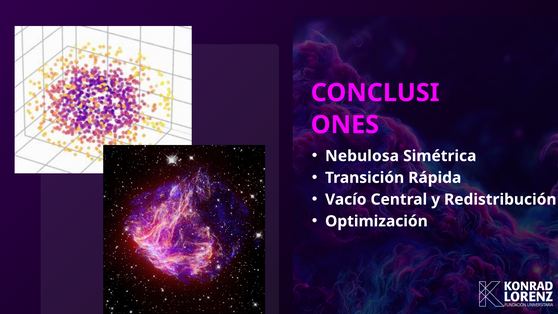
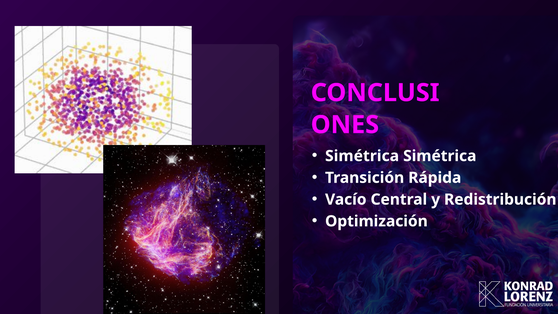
Nebulosa at (362, 156): Nebulosa -> Simétrica
